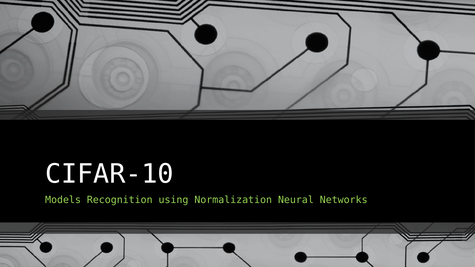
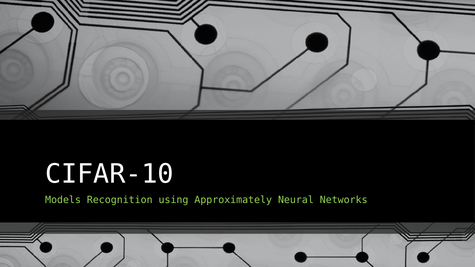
Normalization: Normalization -> Approximately
